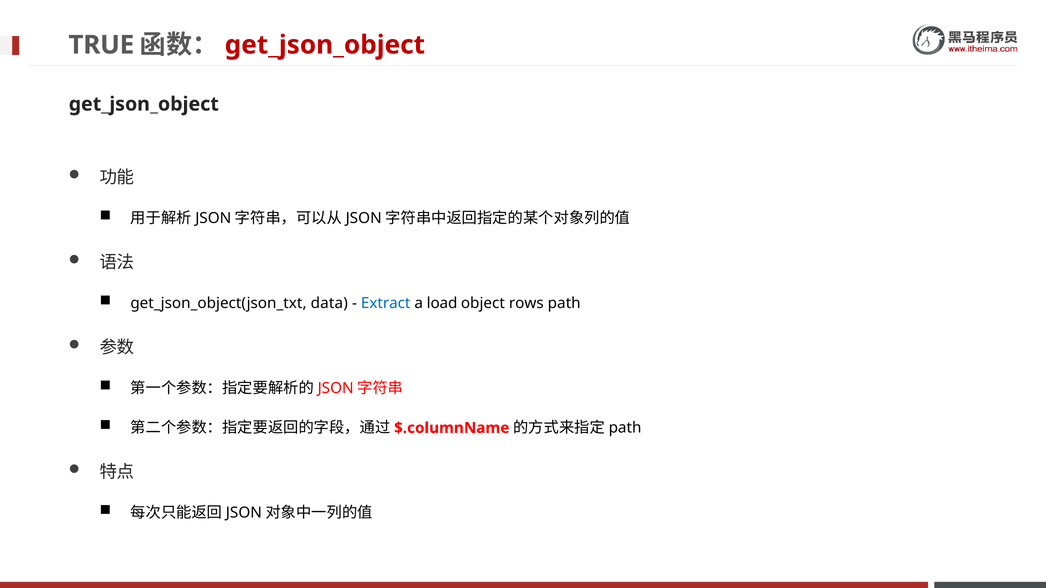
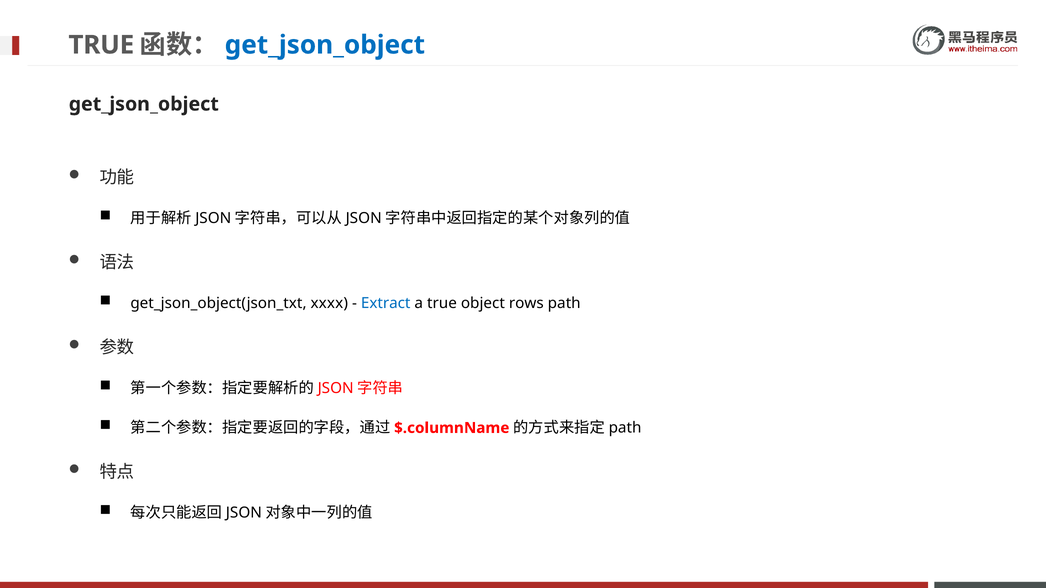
get_json_object at (325, 45) colour: red -> blue
data: data -> xxxx
a load: load -> true
